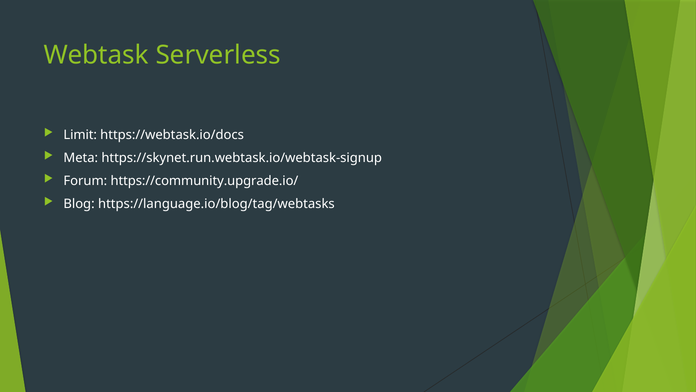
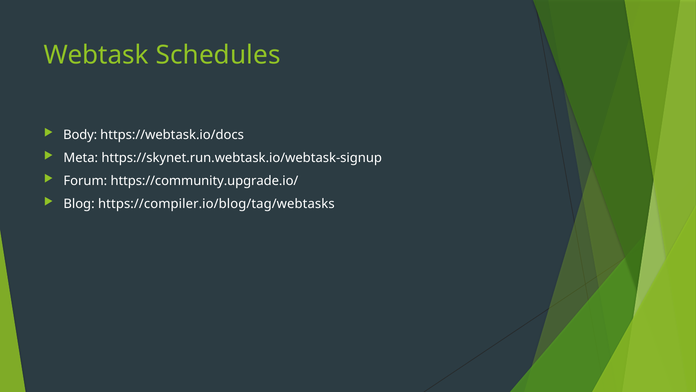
Serverless: Serverless -> Schedules
Limit: Limit -> Body
https://language.io/blog/tag/webtasks: https://language.io/blog/tag/webtasks -> https://compiler.io/blog/tag/webtasks
